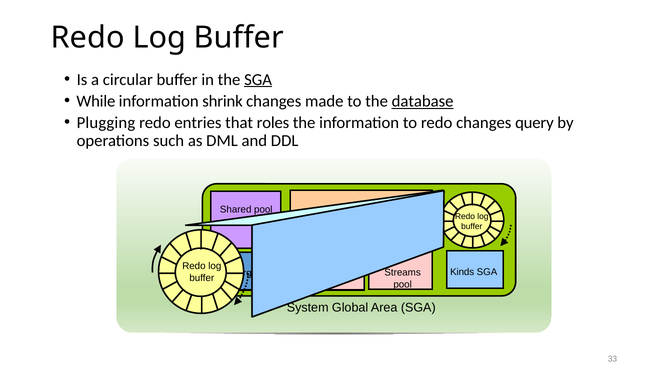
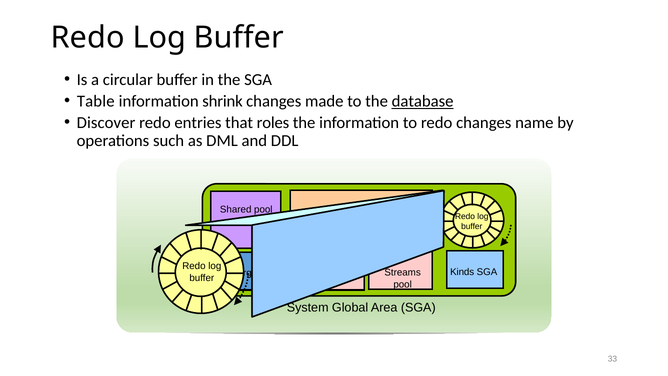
SGA at (258, 80) underline: present -> none
While: While -> Table
Plugging: Plugging -> Discover
query: query -> name
